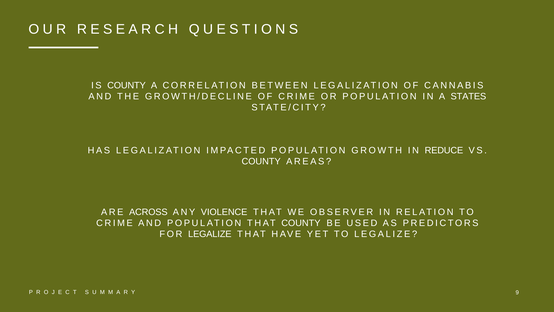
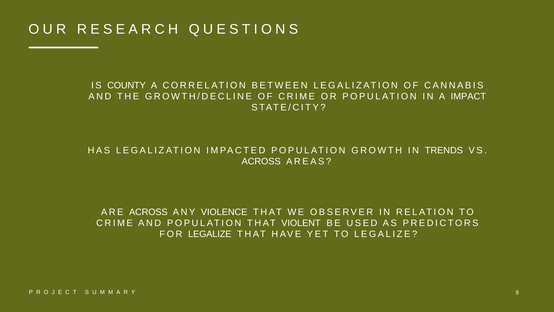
STATES: STATES -> IMPACT
REDUCE: REDUCE -> TRENDS
COUNTY at (261, 161): COUNTY -> ACROSS
THAT COUNTY: COUNTY -> VIOLENT
